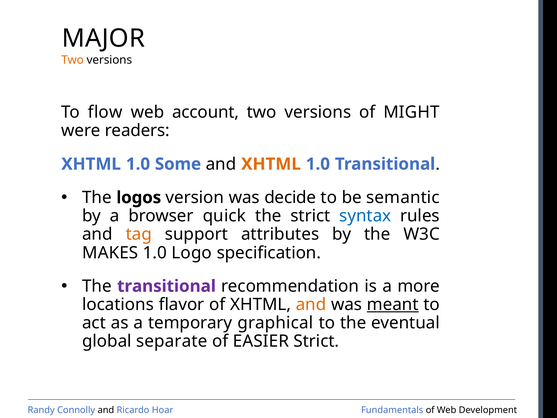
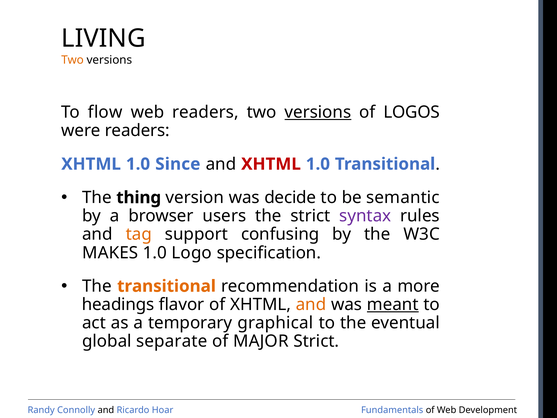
MAJOR: MAJOR -> LIVING
web account: account -> readers
versions at (318, 112) underline: none -> present
MIGHT: MIGHT -> LOGOS
Some: Some -> Since
XHTML at (271, 164) colour: orange -> red
logos: logos -> thing
quick: quick -> users
syntax colour: blue -> purple
attributes: attributes -> confusing
transitional at (166, 286) colour: purple -> orange
locations: locations -> headings
EASIER: EASIER -> MAJOR
